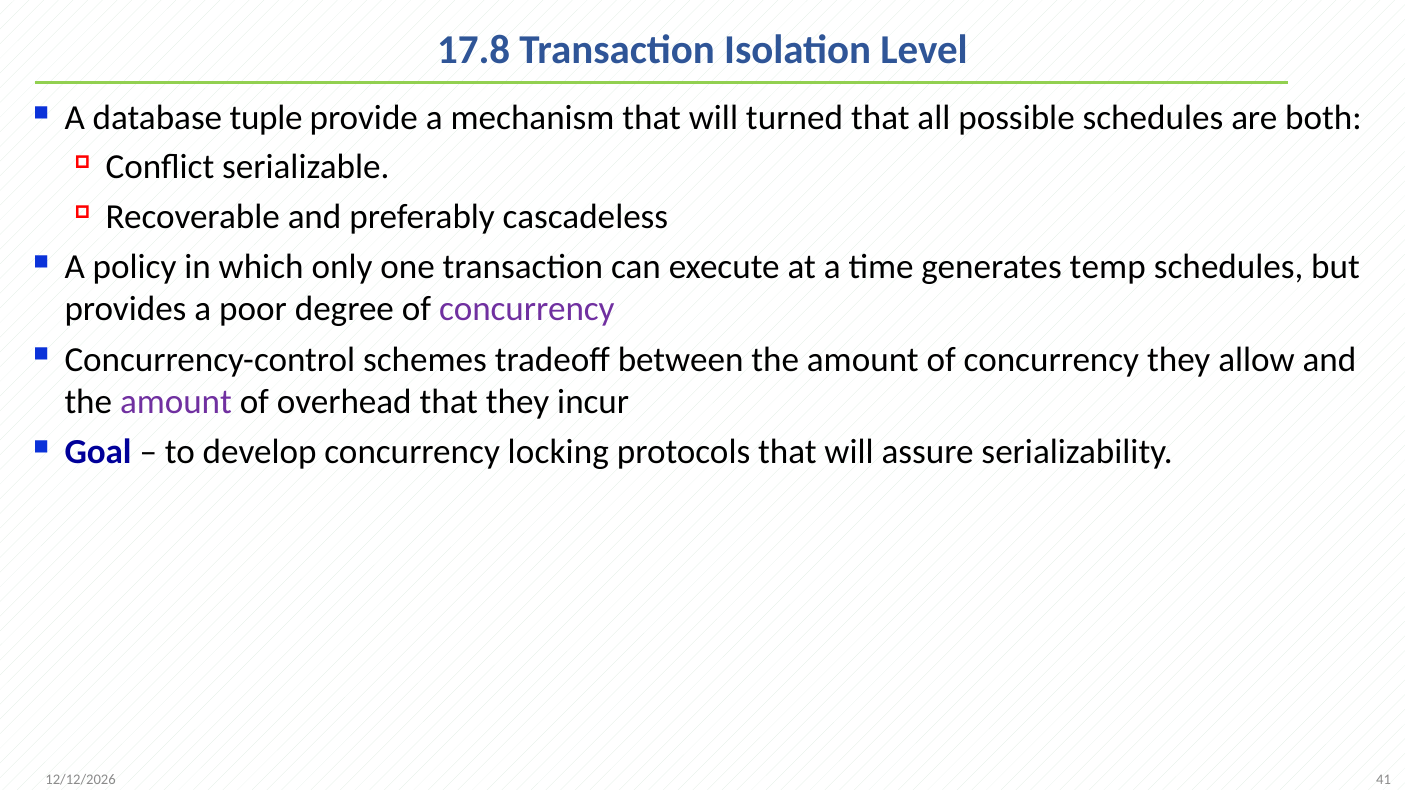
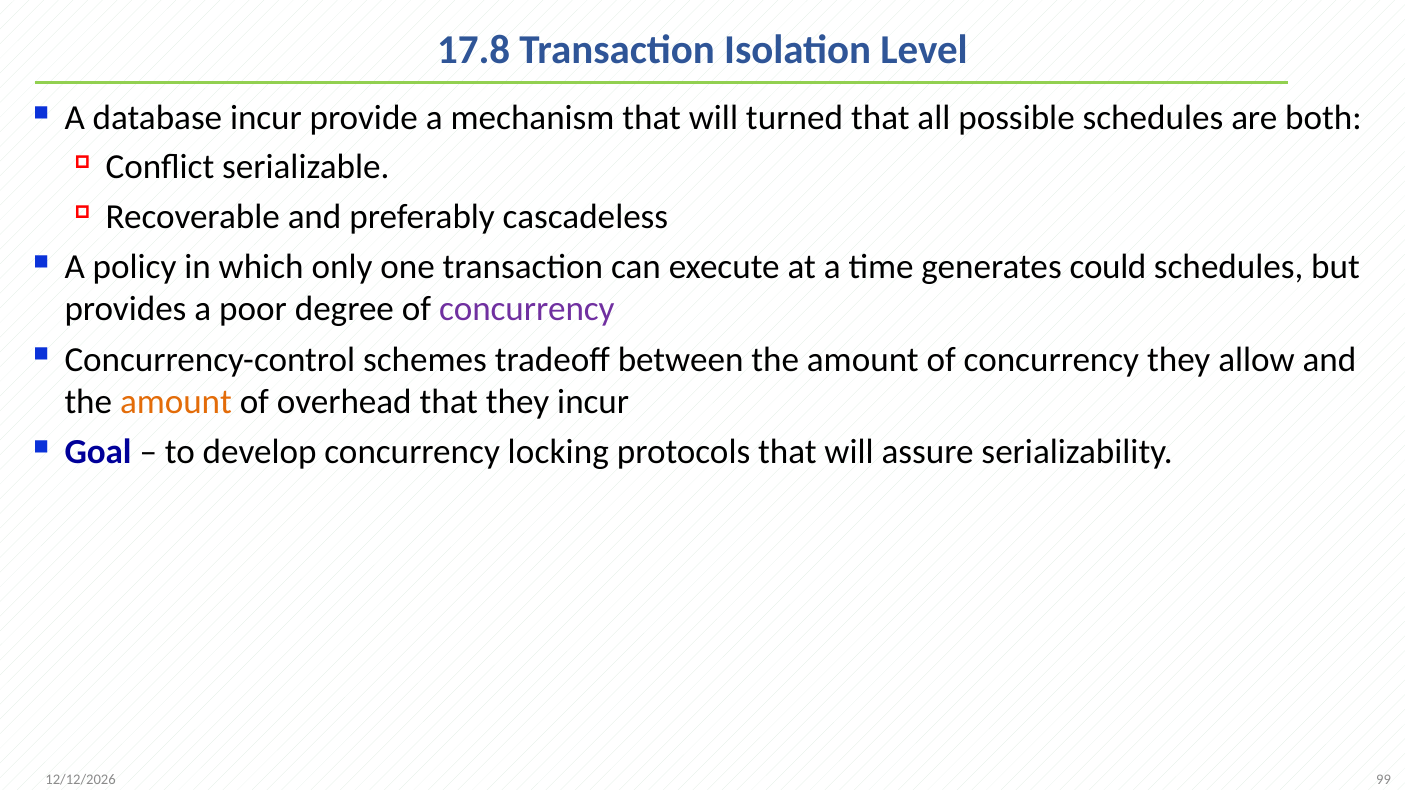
database tuple: tuple -> incur
temp: temp -> could
amount at (176, 402) colour: purple -> orange
41: 41 -> 99
